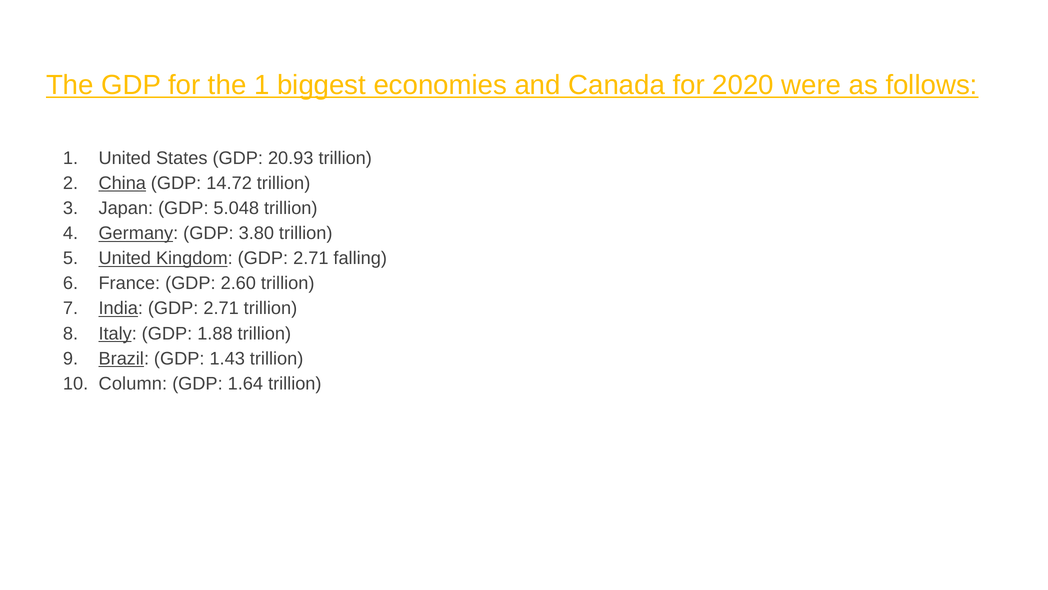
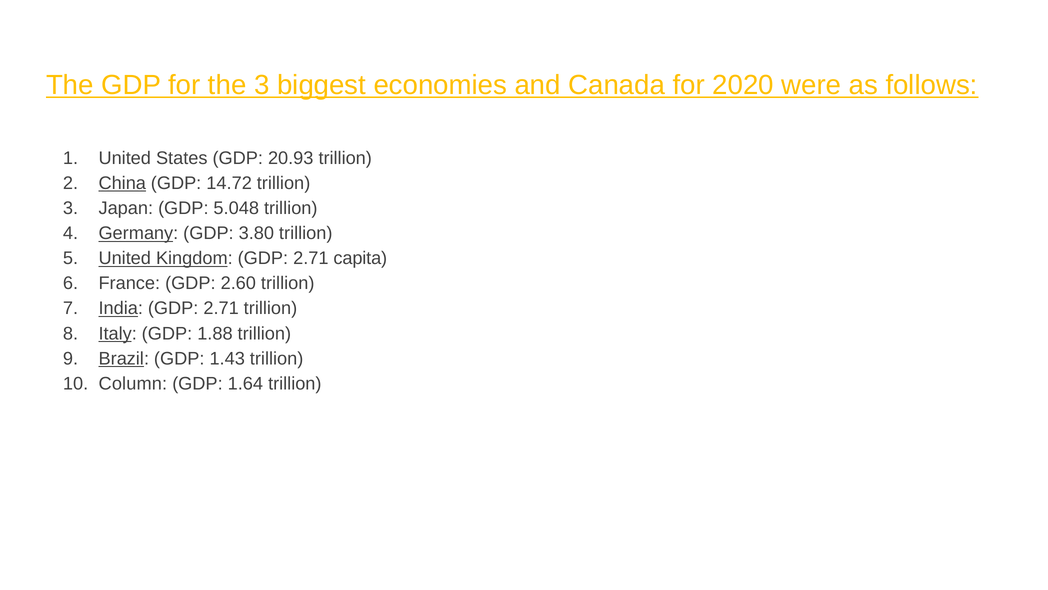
the 1: 1 -> 3
falling: falling -> capita
